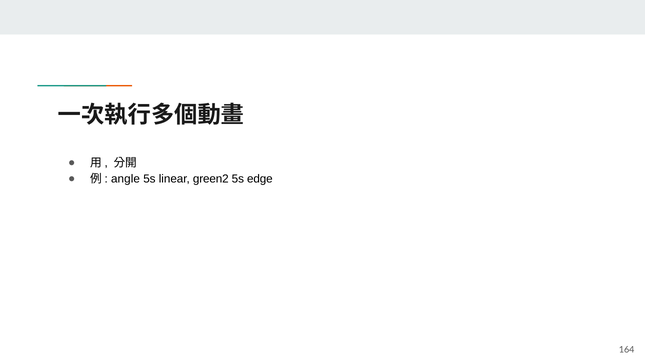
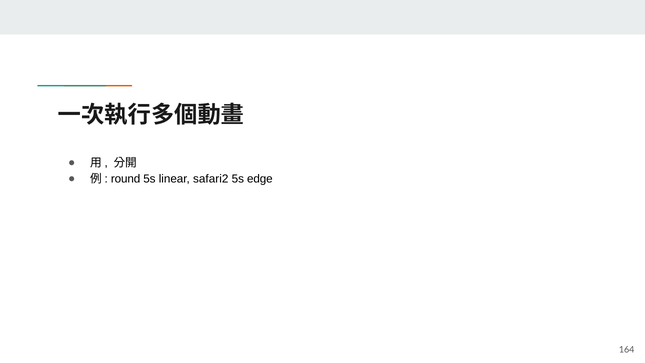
angle: angle -> round
green2: green2 -> safari2
